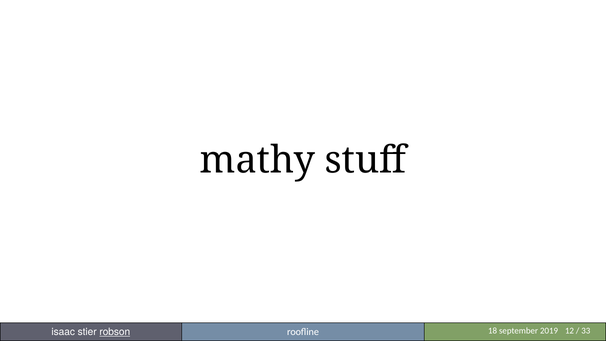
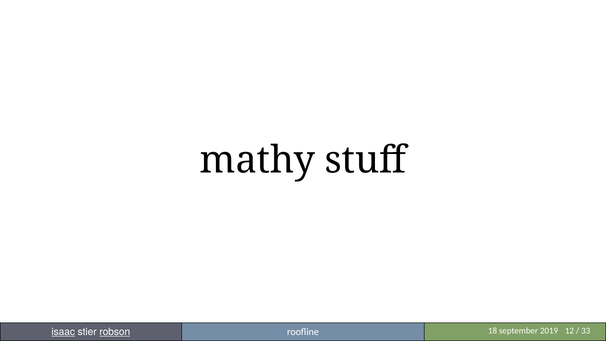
isaac underline: none -> present
